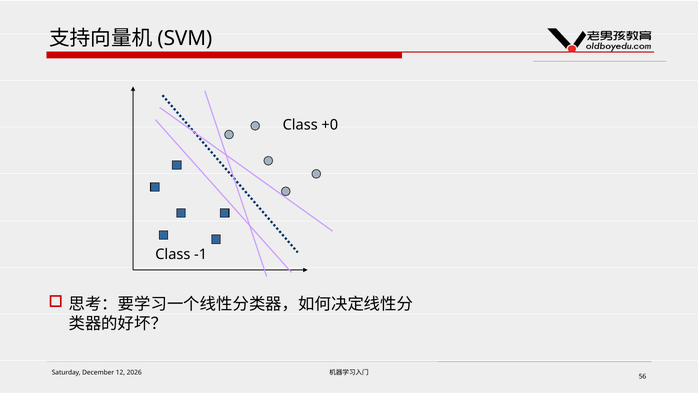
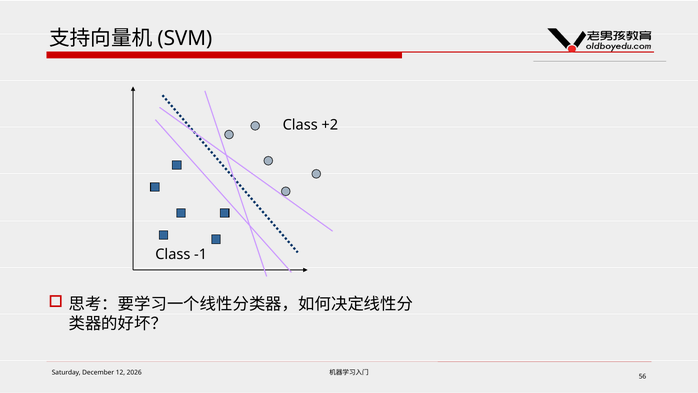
+0: +0 -> +2
